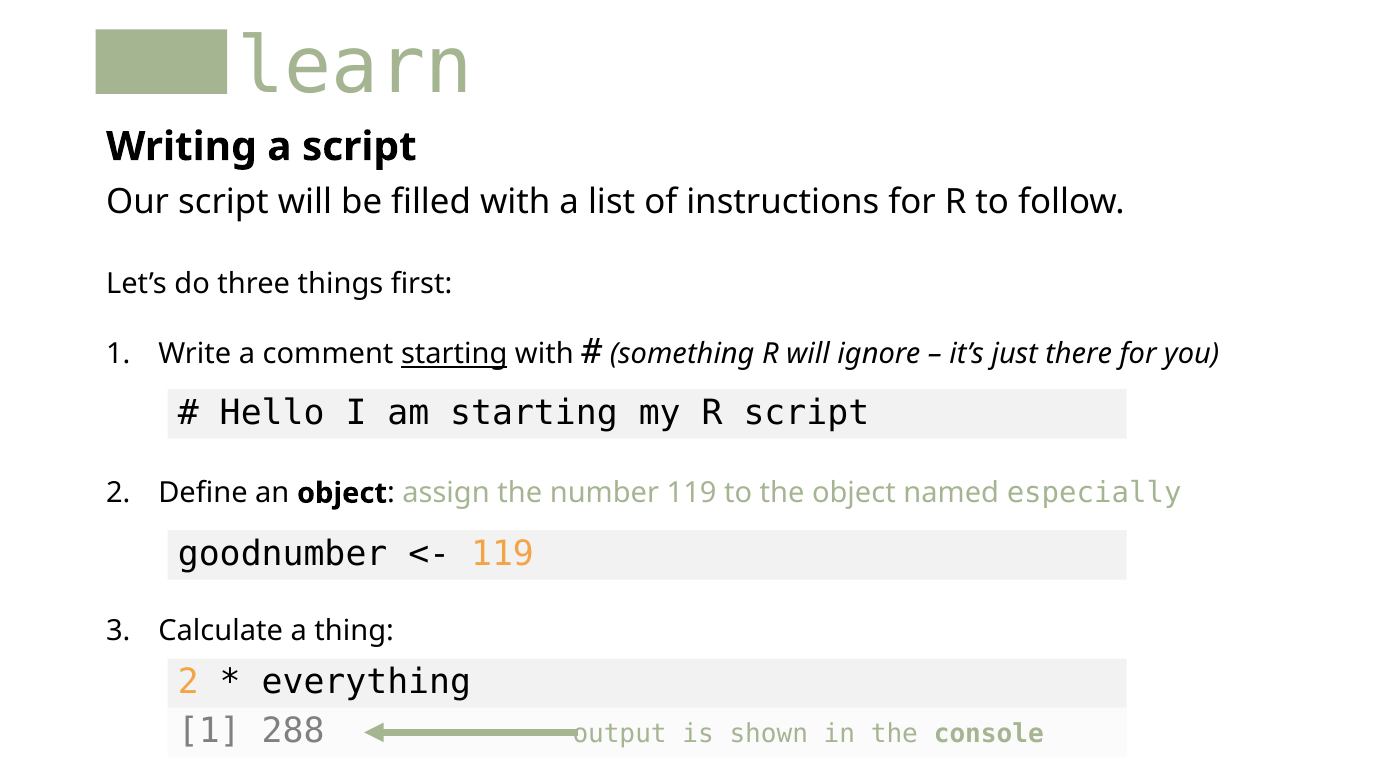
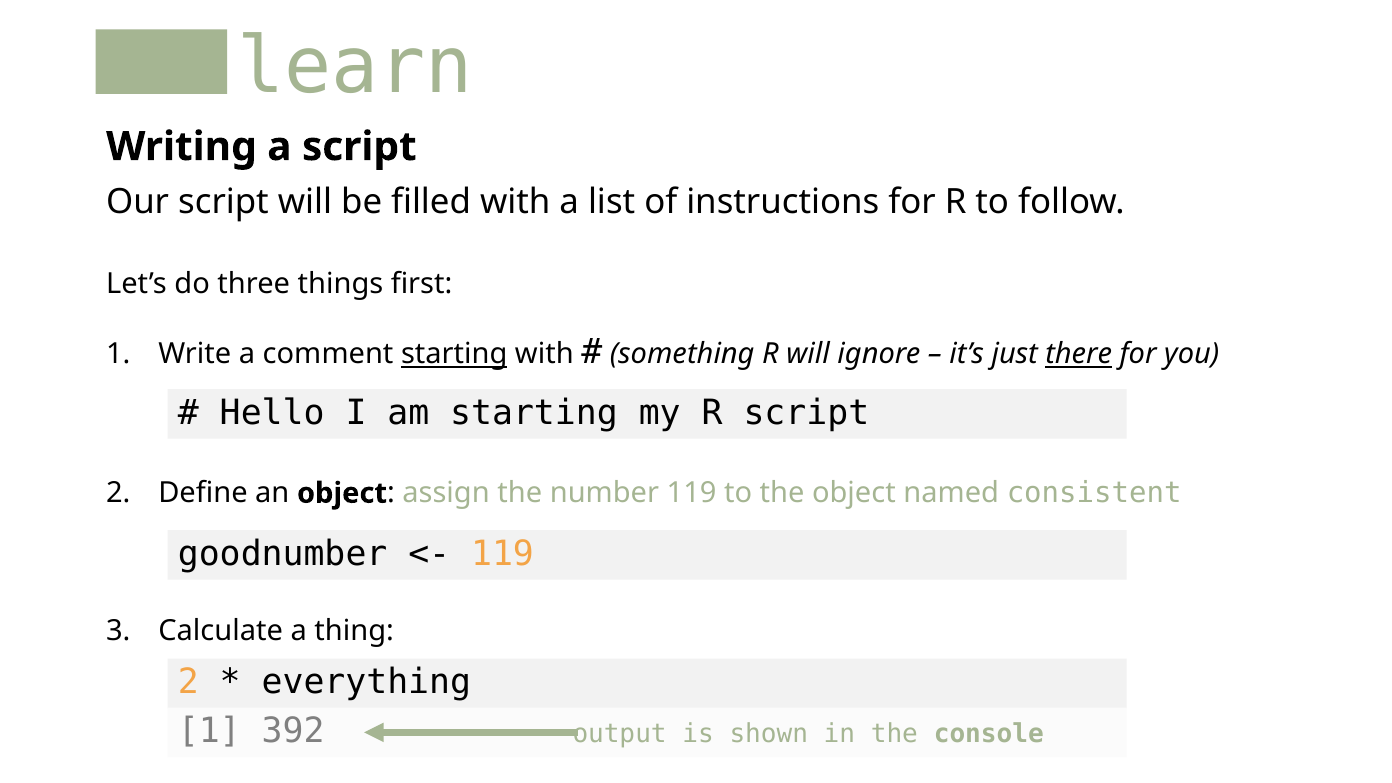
there underline: none -> present
especially: especially -> consistent
288: 288 -> 392
